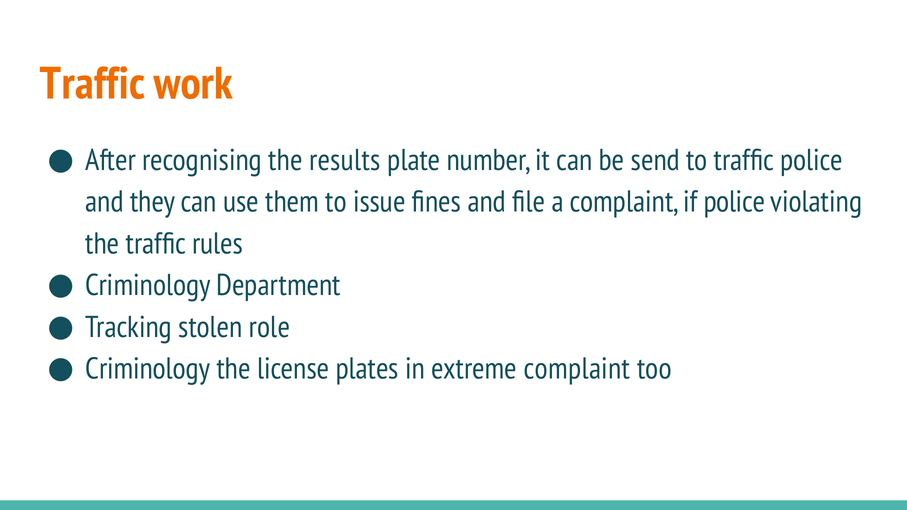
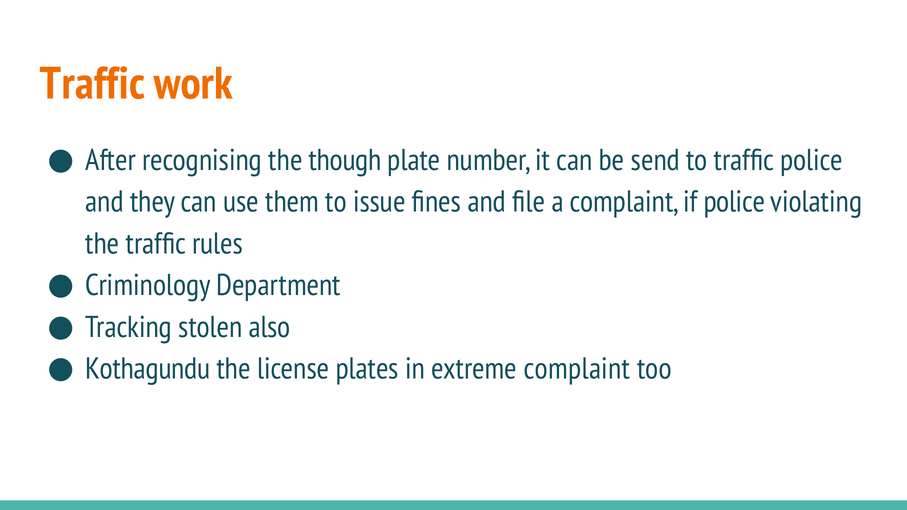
results: results -> though
role: role -> also
Criminology at (148, 369): Criminology -> Kothagundu
